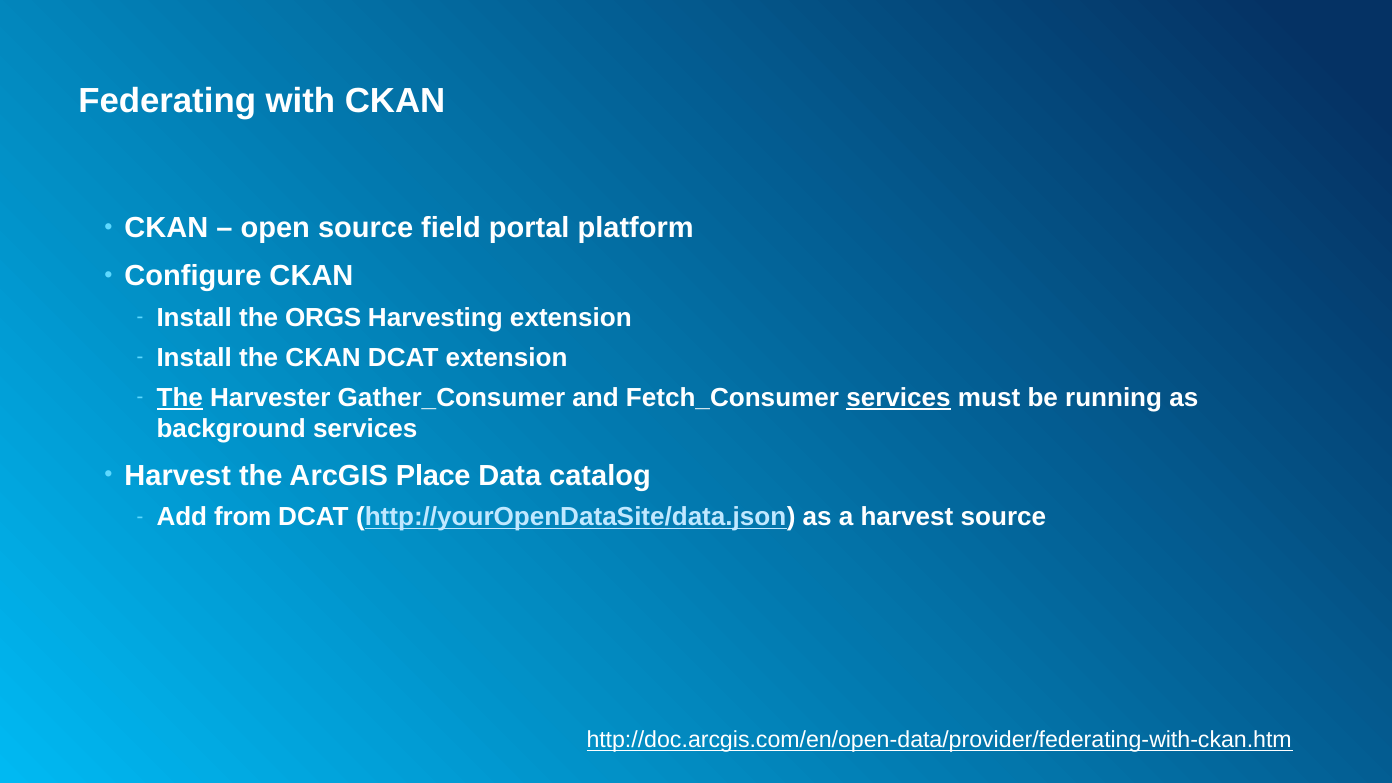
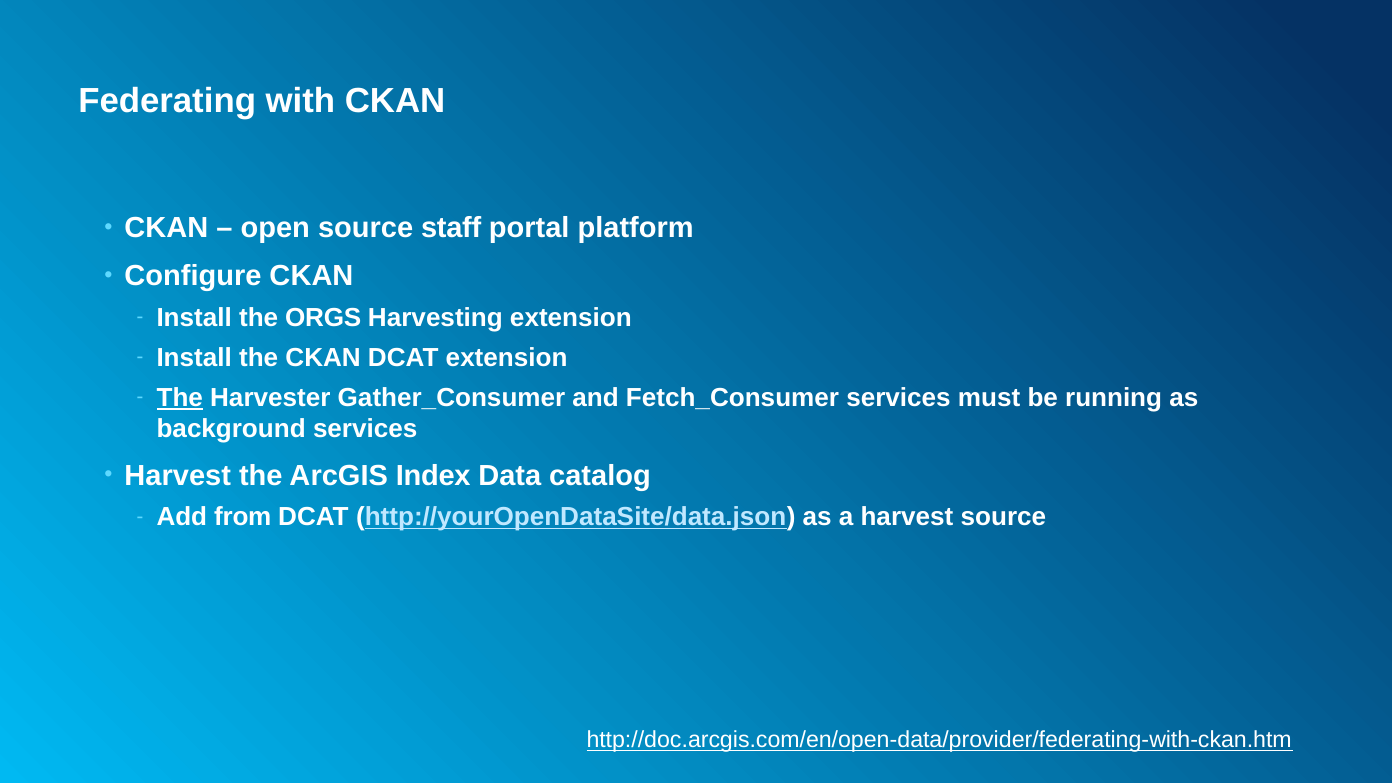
field: field -> staff
services at (898, 398) underline: present -> none
Place: Place -> Index
